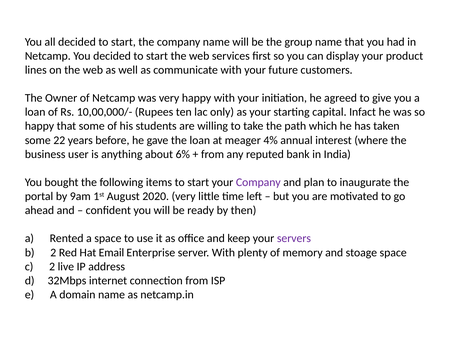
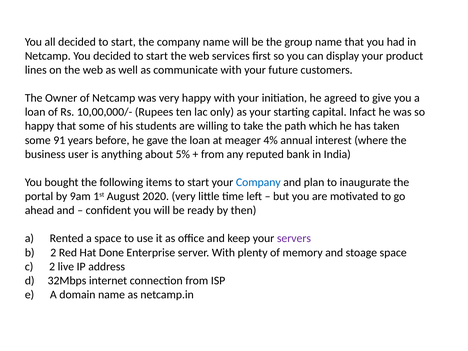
22: 22 -> 91
6%: 6% -> 5%
Company at (258, 182) colour: purple -> blue
Email: Email -> Done
